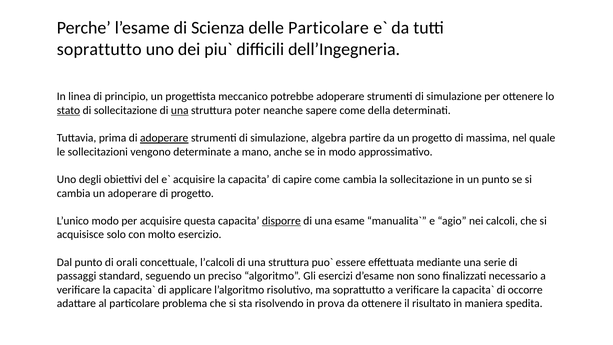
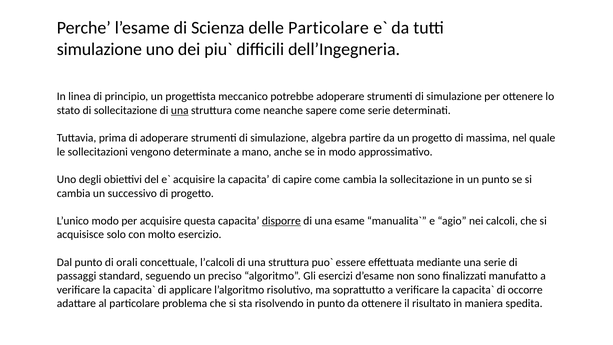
soprattutto at (99, 49): soprattutto -> simulazione
stato underline: present -> none
struttura poter: poter -> come
come della: della -> serie
adoperare at (164, 138) underline: present -> none
un adoperare: adoperare -> successivo
necessario: necessario -> manufatto
in prova: prova -> punto
